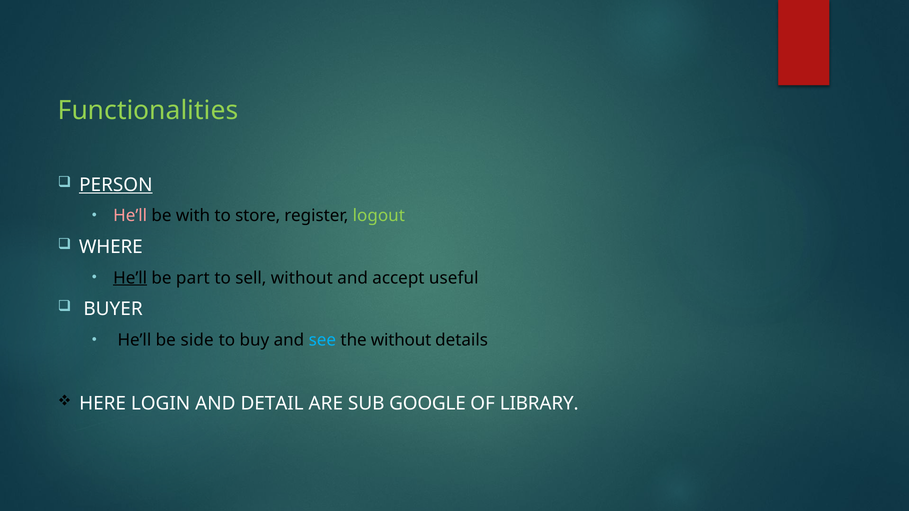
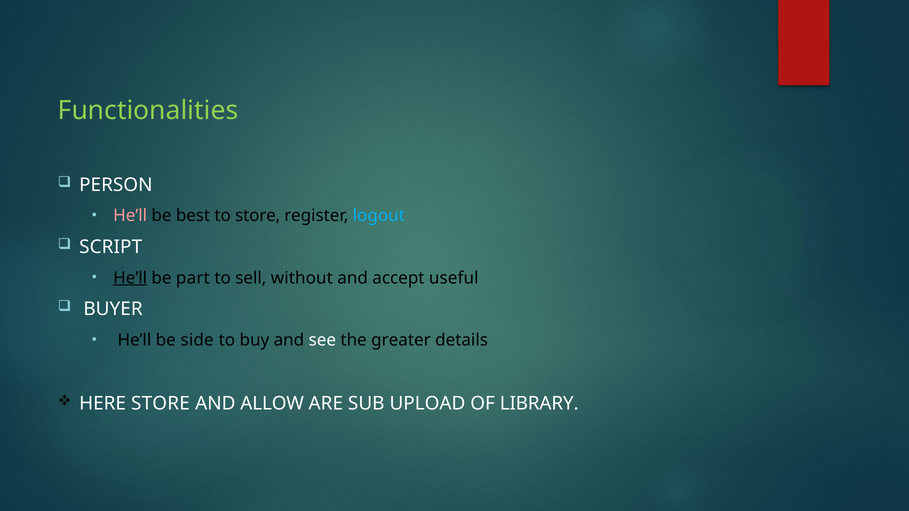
PERSON underline: present -> none
with: with -> best
logout colour: light green -> light blue
WHERE: WHERE -> SCRIPT
see colour: light blue -> white
the without: without -> greater
HERE LOGIN: LOGIN -> STORE
DETAIL: DETAIL -> ALLOW
GOOGLE: GOOGLE -> UPLOAD
